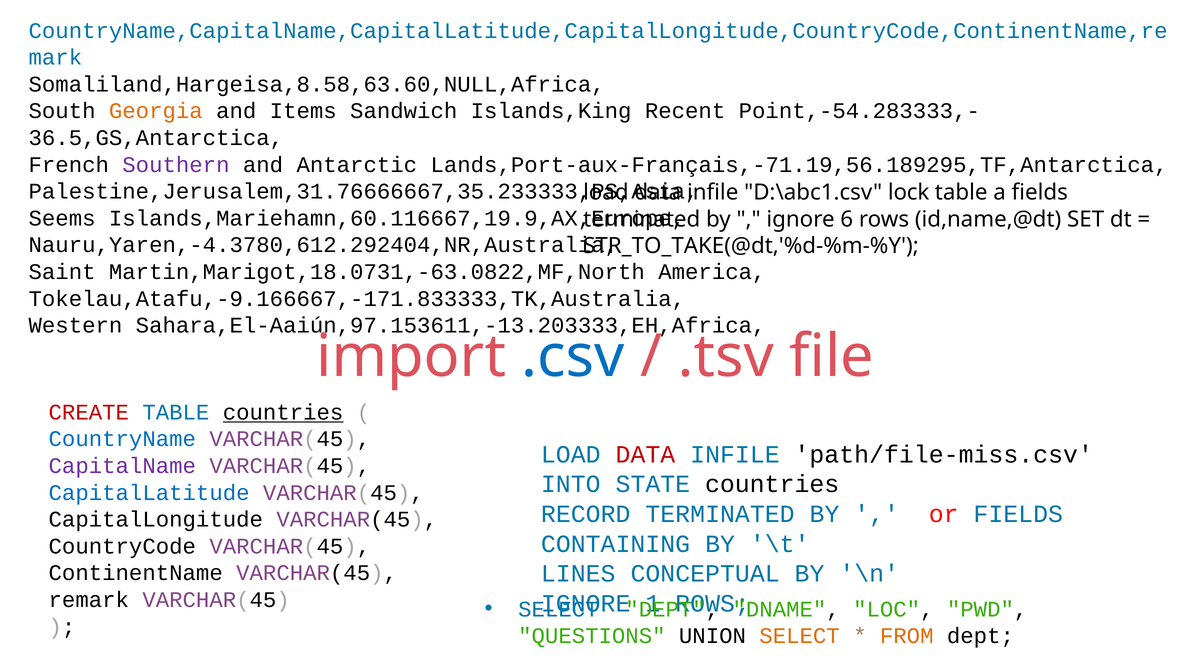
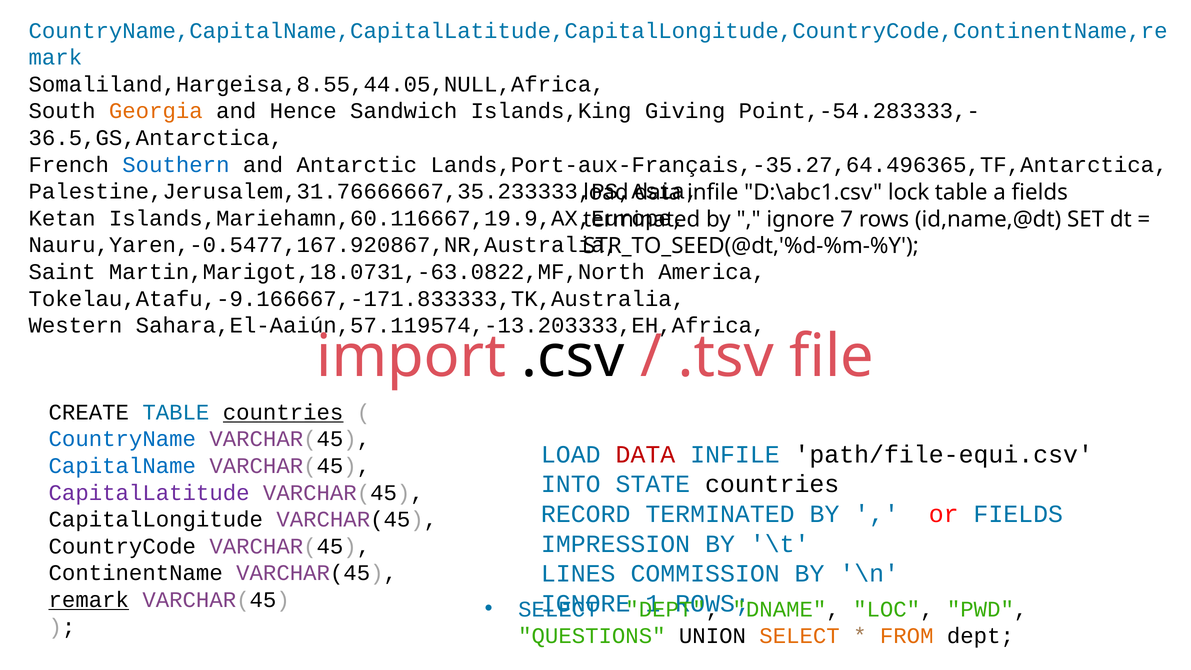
Somaliland,Hargeisa,8.58,63.60,NULL,Africa: Somaliland,Hargeisa,8.58,63.60,NULL,Africa -> Somaliland,Hargeisa,8.55,44.05,NULL,Africa
Items: Items -> Hence
Recent: Recent -> Giving
Southern colour: purple -> blue
Lands,Port-aux-Français,-71.19,56.189295,TF,Antarctica: Lands,Port-aux-Français,-71.19,56.189295,TF,Antarctica -> Lands,Port-aux-Français,-35.27,64.496365,TF,Antarctica
Seems: Seems -> Ketan
6: 6 -> 7
Nauru,Yaren,-4.3780,612.292404,NR,Australia: Nauru,Yaren,-4.3780,612.292404,NR,Australia -> Nauru,Yaren,-0.5477,167.920867,NR,Australia
STR_TO_TAKE(@dt,'%d-%m-%Y: STR_TO_TAKE(@dt,'%d-%m-%Y -> STR_TO_SEED(@dt,'%d-%m-%Y
Sahara,El-Aaiún,97.153611,-13.203333,EH,Africa: Sahara,El-Aaiún,97.153611,-13.203333,EH,Africa -> Sahara,El-Aaiún,57.119574,-13.203333,EH,Africa
.csv colour: blue -> black
CREATE colour: red -> black
path/file-miss.csv: path/file-miss.csv -> path/file-equi.csv
CapitalName colour: purple -> blue
CapitalLatitude colour: blue -> purple
CONTAINING: CONTAINING -> IMPRESSION
CONCEPTUAL: CONCEPTUAL -> COMMISSION
remark underline: none -> present
